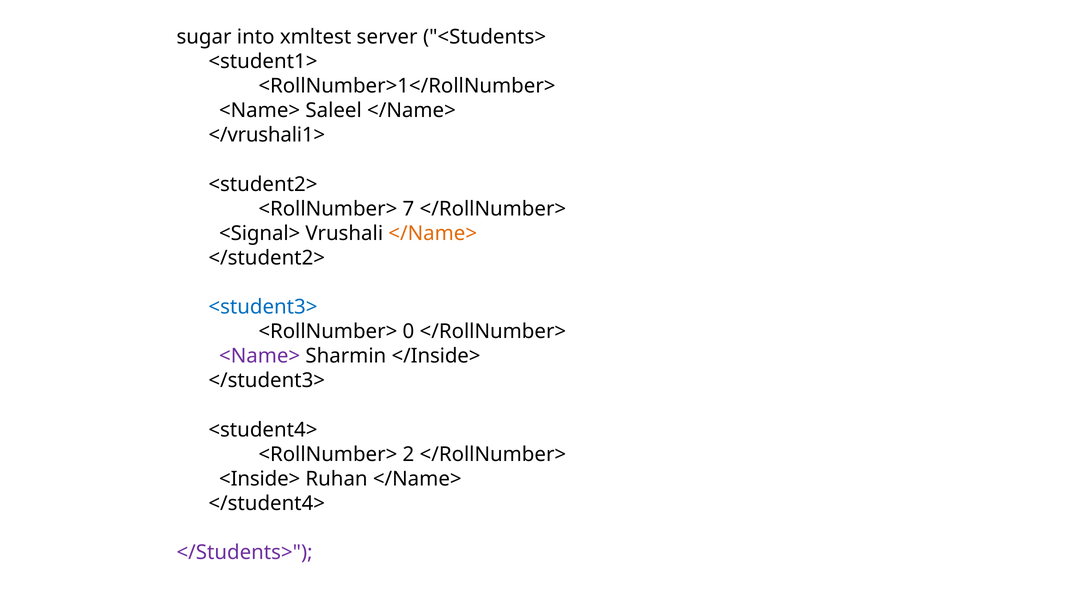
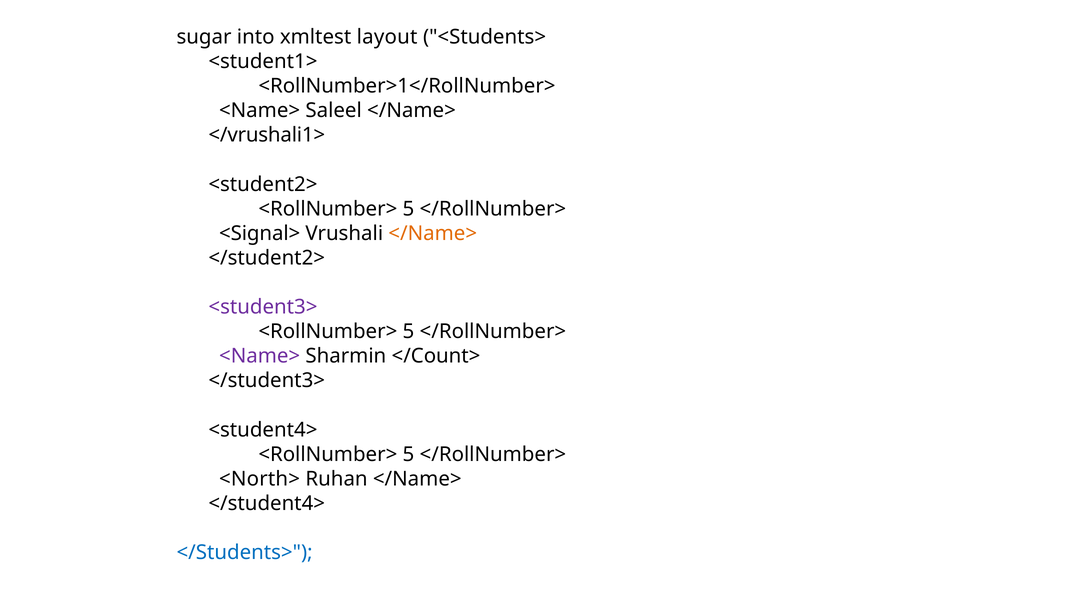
server: server -> layout
7 at (408, 209): 7 -> 5
<student3> colour: blue -> purple
0 at (408, 332): 0 -> 5
</Inside>: </Inside> -> </Count>
2 at (408, 455): 2 -> 5
<Inside>: <Inside> -> <North>
</Students> colour: purple -> blue
